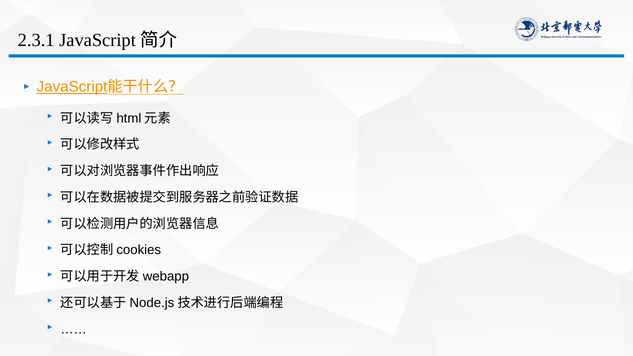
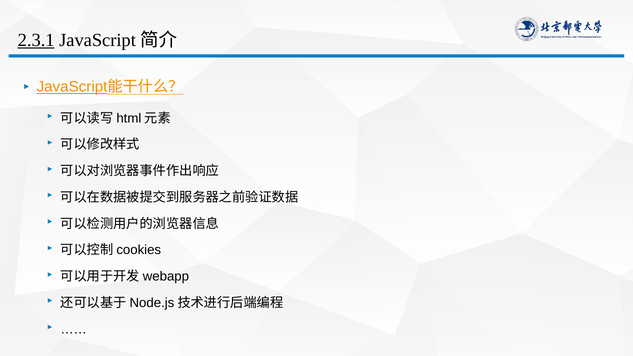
2.3.1 underline: none -> present
